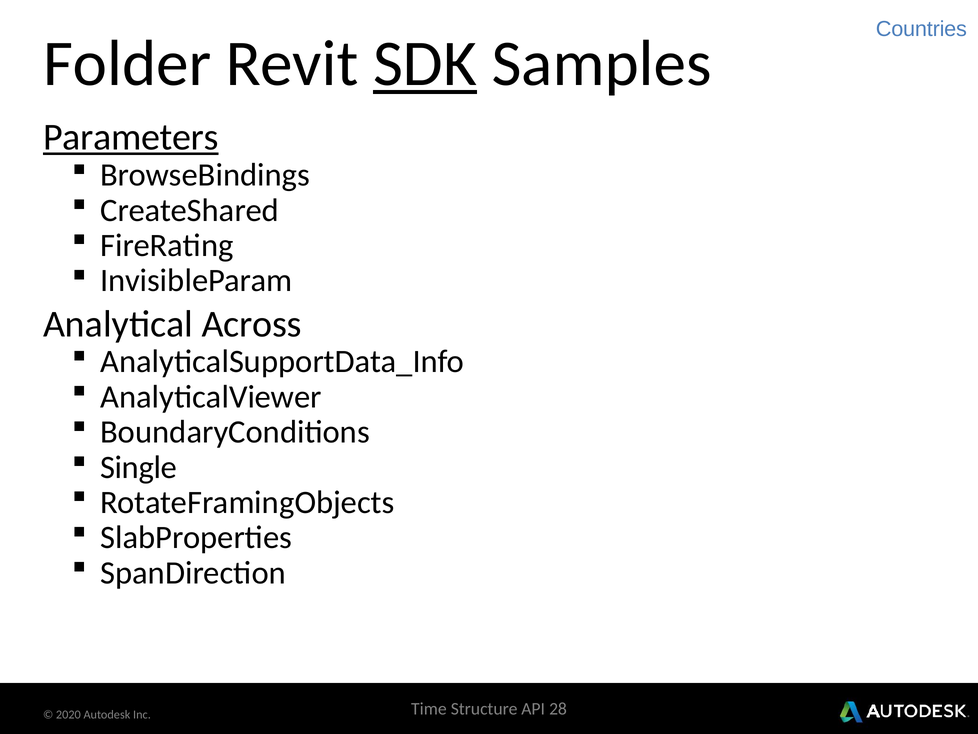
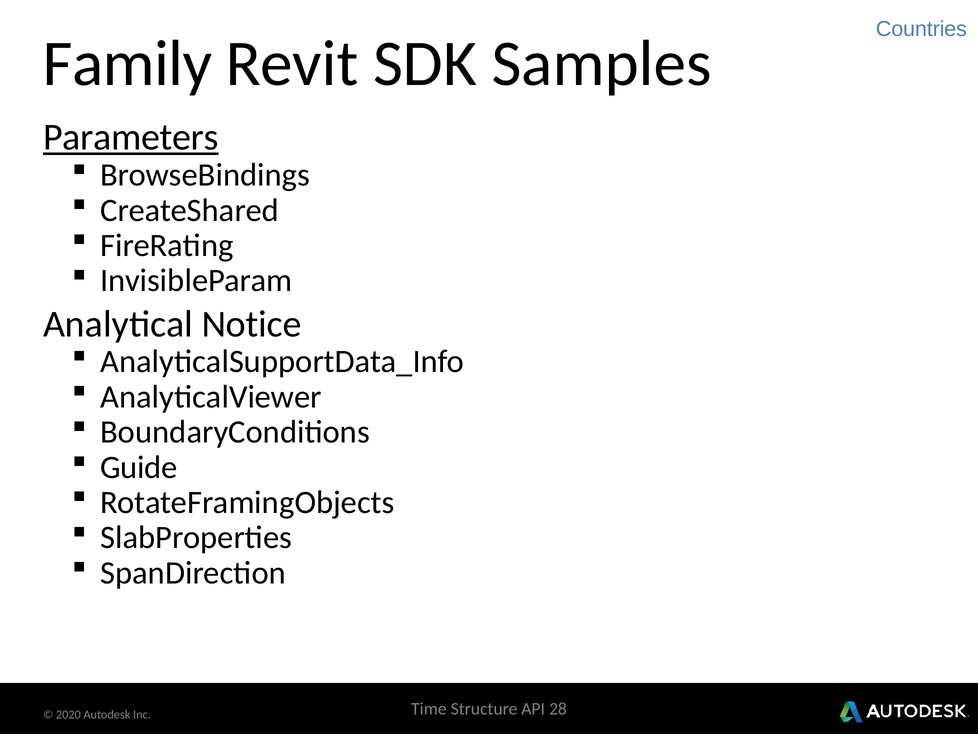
Folder: Folder -> Family
SDK underline: present -> none
Across: Across -> Notice
Single: Single -> Guide
